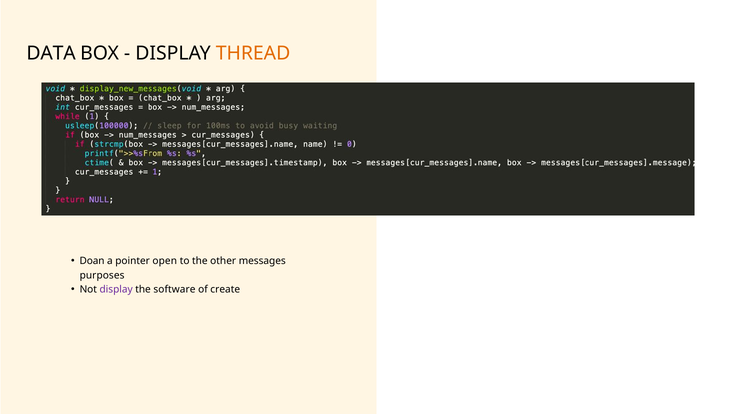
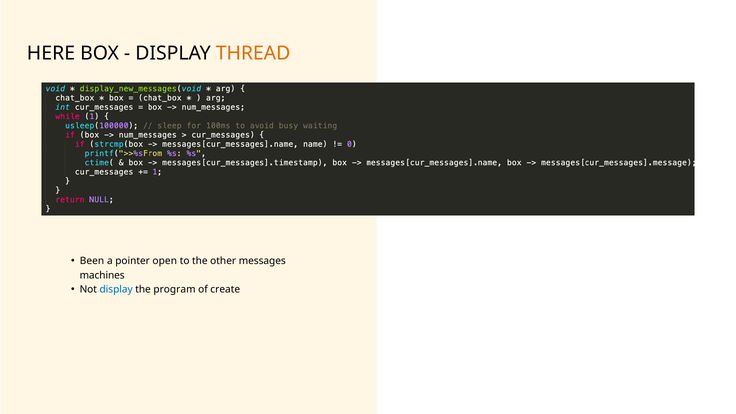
DATA: DATA -> HERE
Doan: Doan -> Been
purposes: purposes -> machines
display at (116, 289) colour: purple -> blue
software: software -> program
